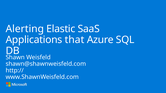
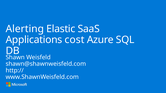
that: that -> cost
